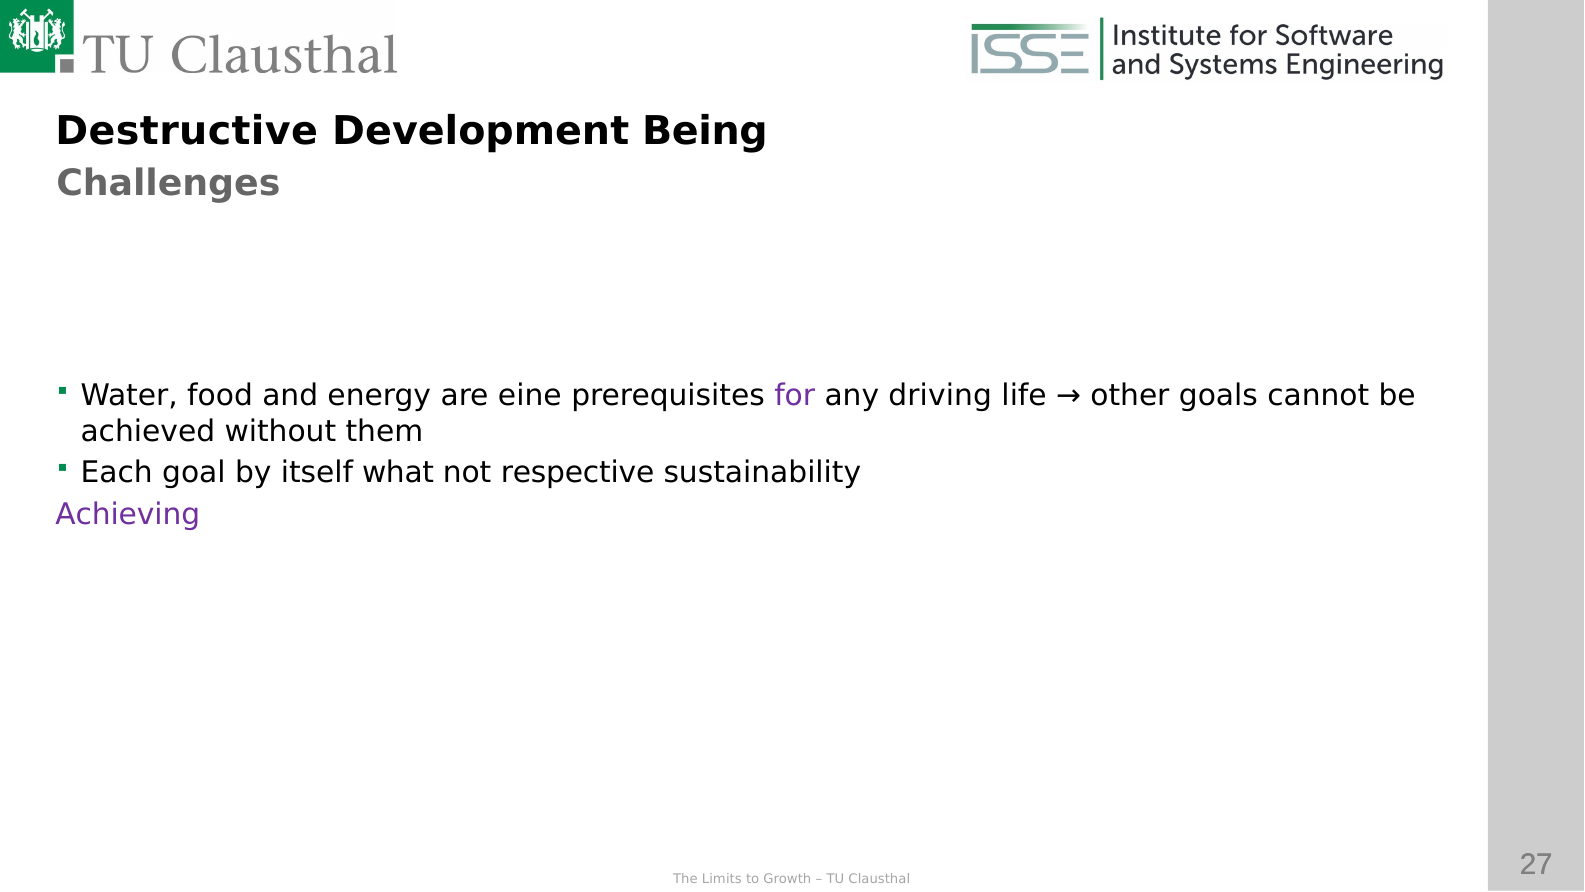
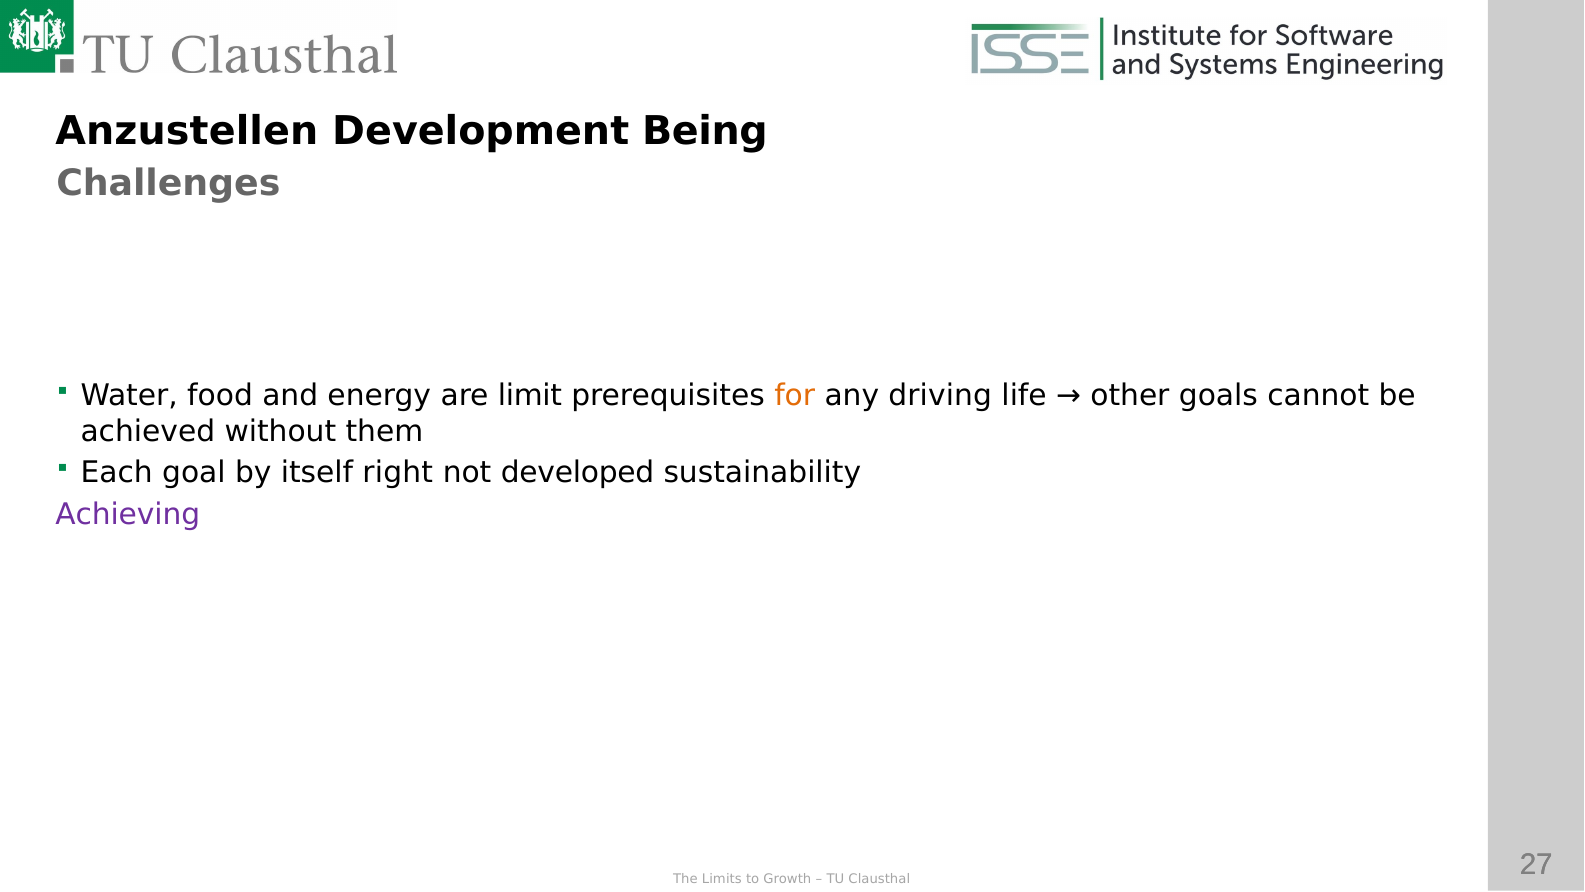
Destructive: Destructive -> Anzustellen
eine: eine -> limit
for colour: purple -> orange
what: what -> right
respective: respective -> developed
